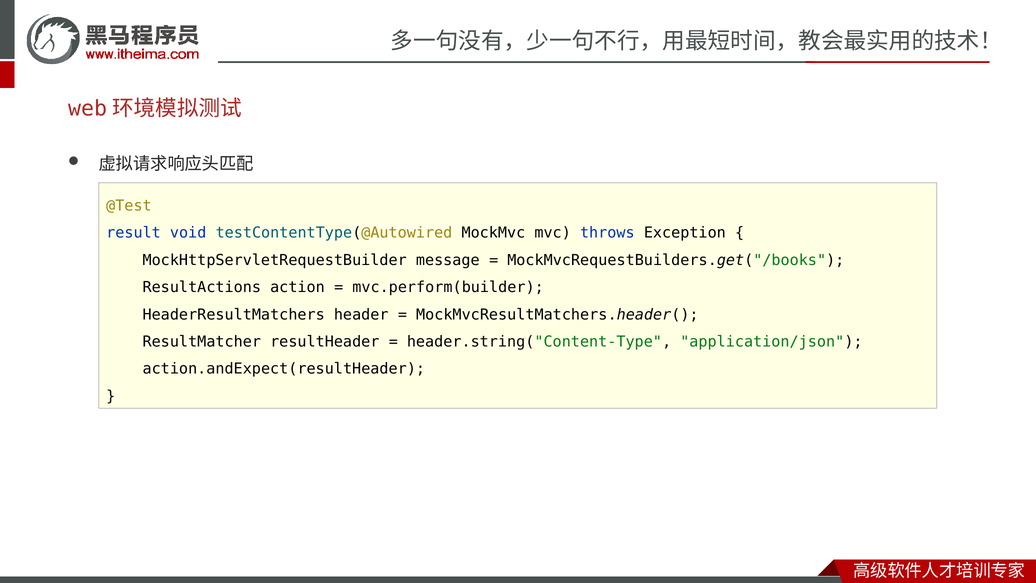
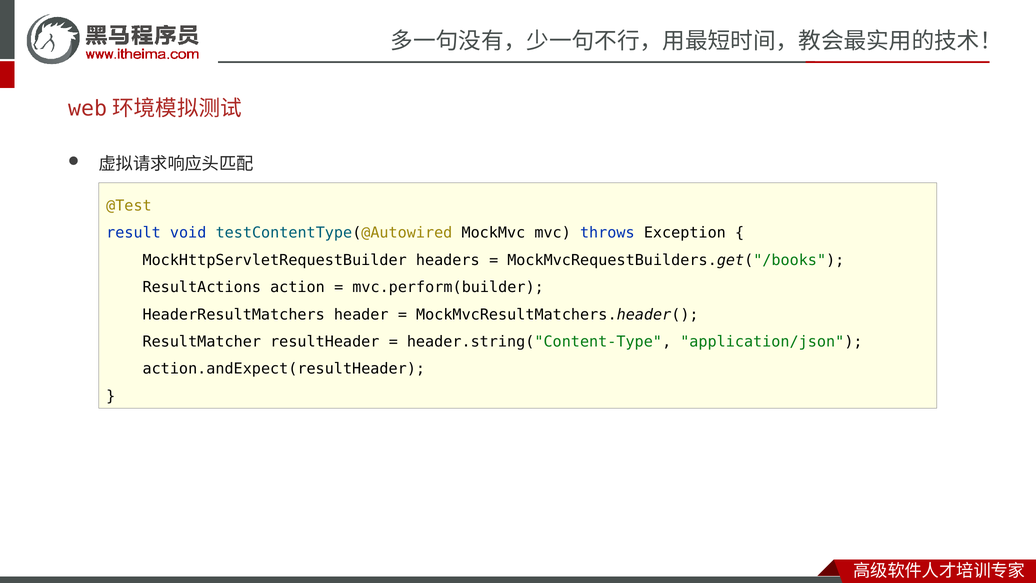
message: message -> headers
